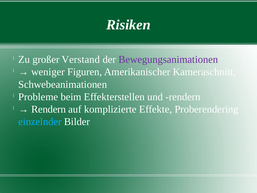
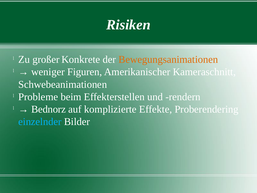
Verstand: Verstand -> Konkrete
Bewegungsanimationen colour: purple -> orange
Rendern at (49, 109): Rendern -> Bednorz
